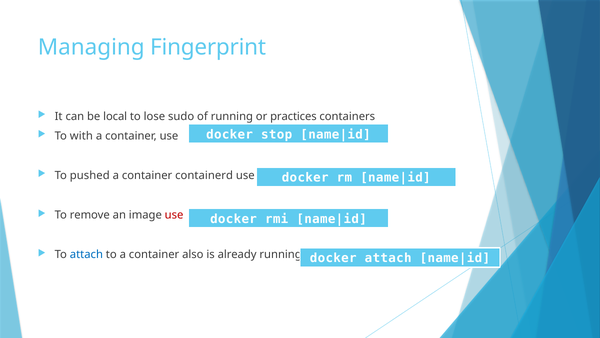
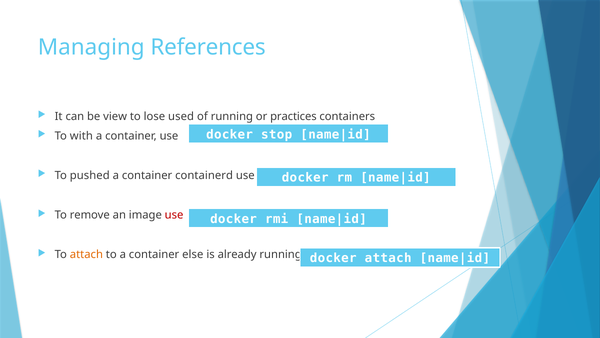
Fingerprint: Fingerprint -> References
local: local -> view
sudo: sudo -> used
attach at (86, 254) colour: blue -> orange
also: also -> else
